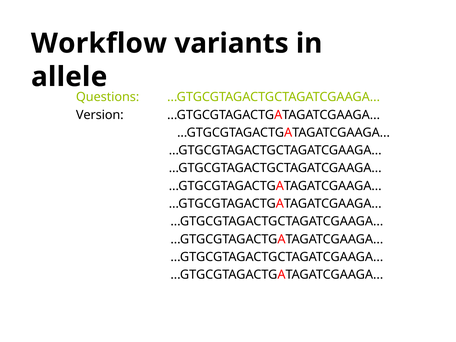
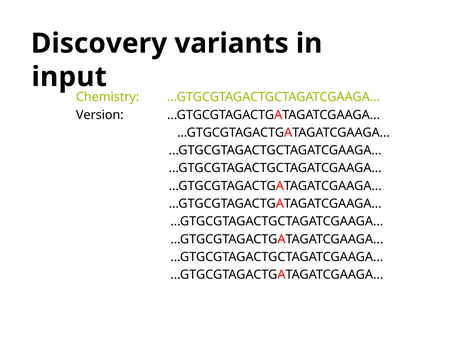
Workflow: Workflow -> Discovery
allele: allele -> input
Questions: Questions -> Chemistry
